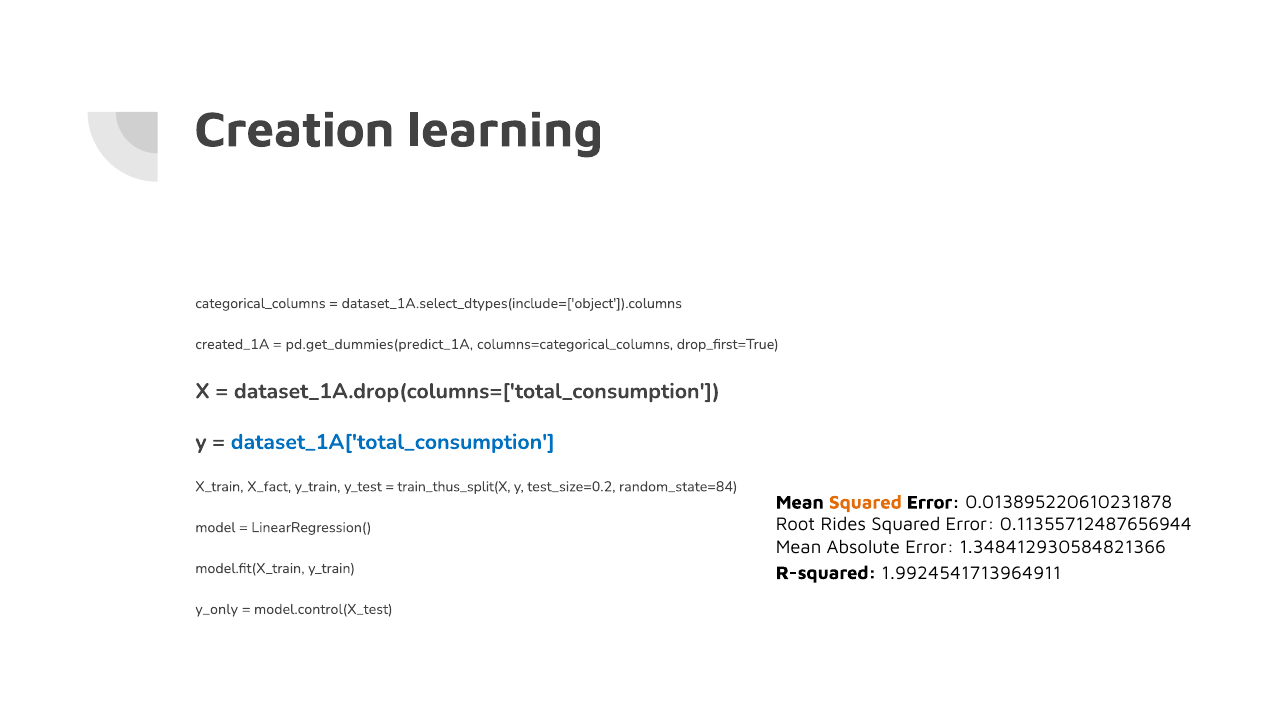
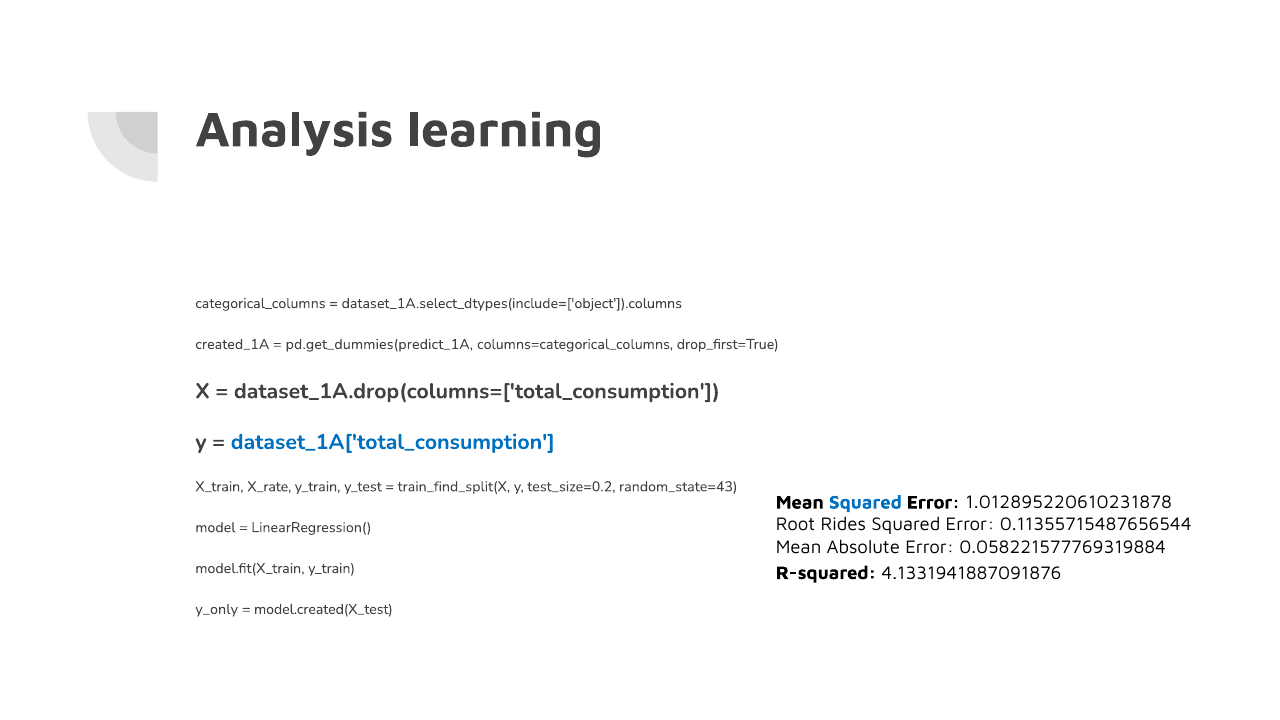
Creation: Creation -> Analysis
X_fact: X_fact -> X_rate
train_thus_split(X: train_thus_split(X -> train_find_split(X
random_state=84: random_state=84 -> random_state=43
Squared at (865, 502) colour: orange -> blue
0.013895220610231878: 0.013895220610231878 -> 1.012895220610231878
0.11355712487656944: 0.11355712487656944 -> 0.11355715487656544
1.348412930584821366: 1.348412930584821366 -> 0.058221577769319884
1.9924541713964911: 1.9924541713964911 -> 4.1331941887091876
model.control(X_test: model.control(X_test -> model.created(X_test
